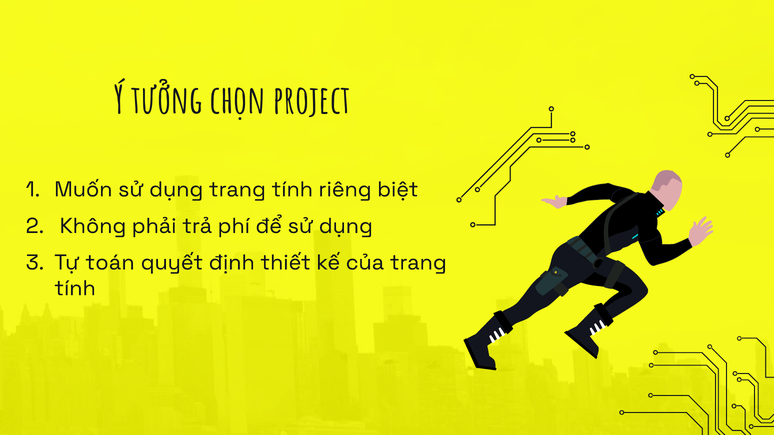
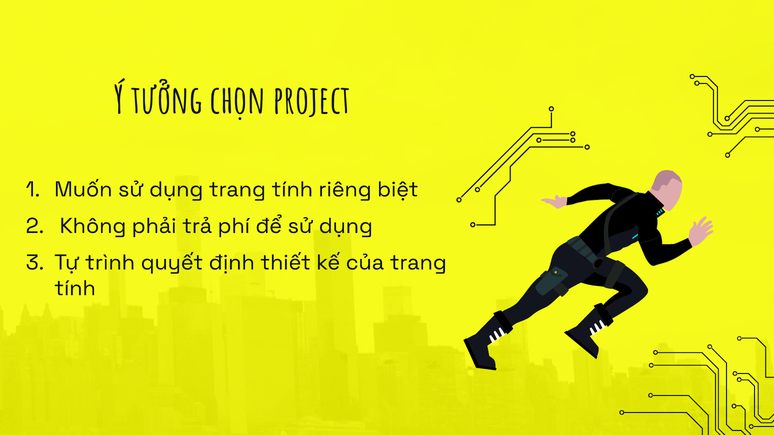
toán: toán -> trình
